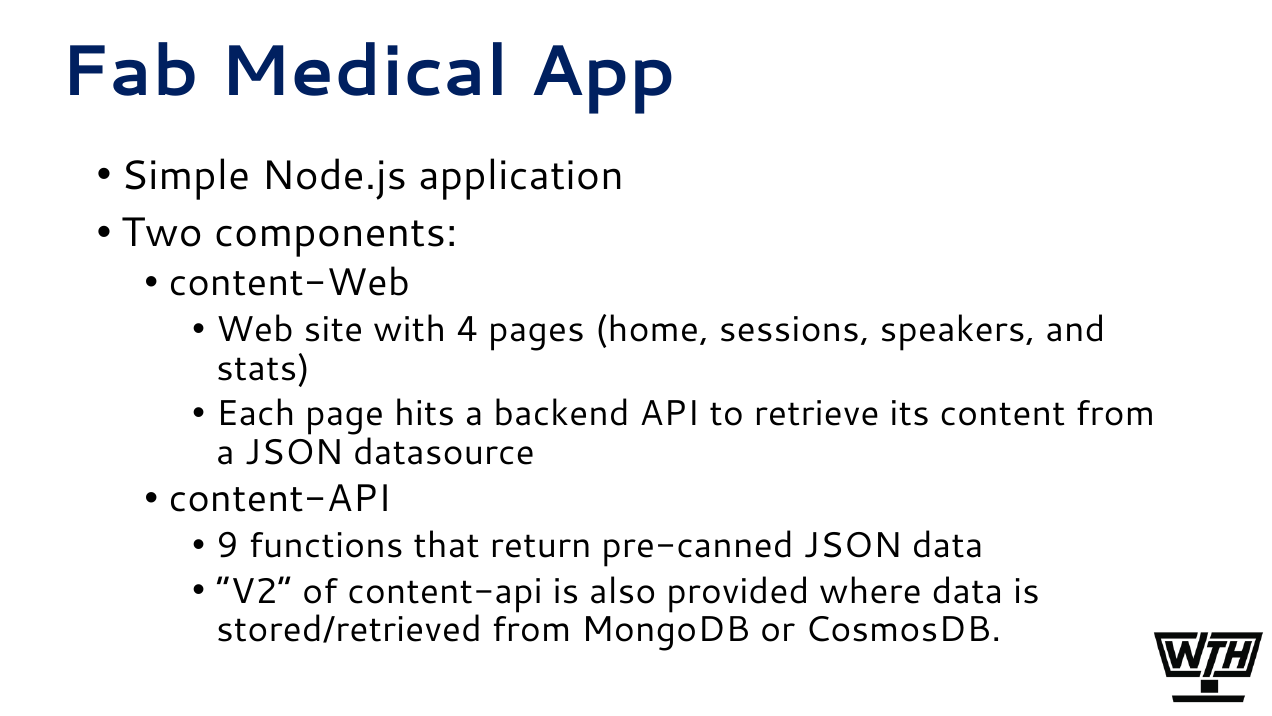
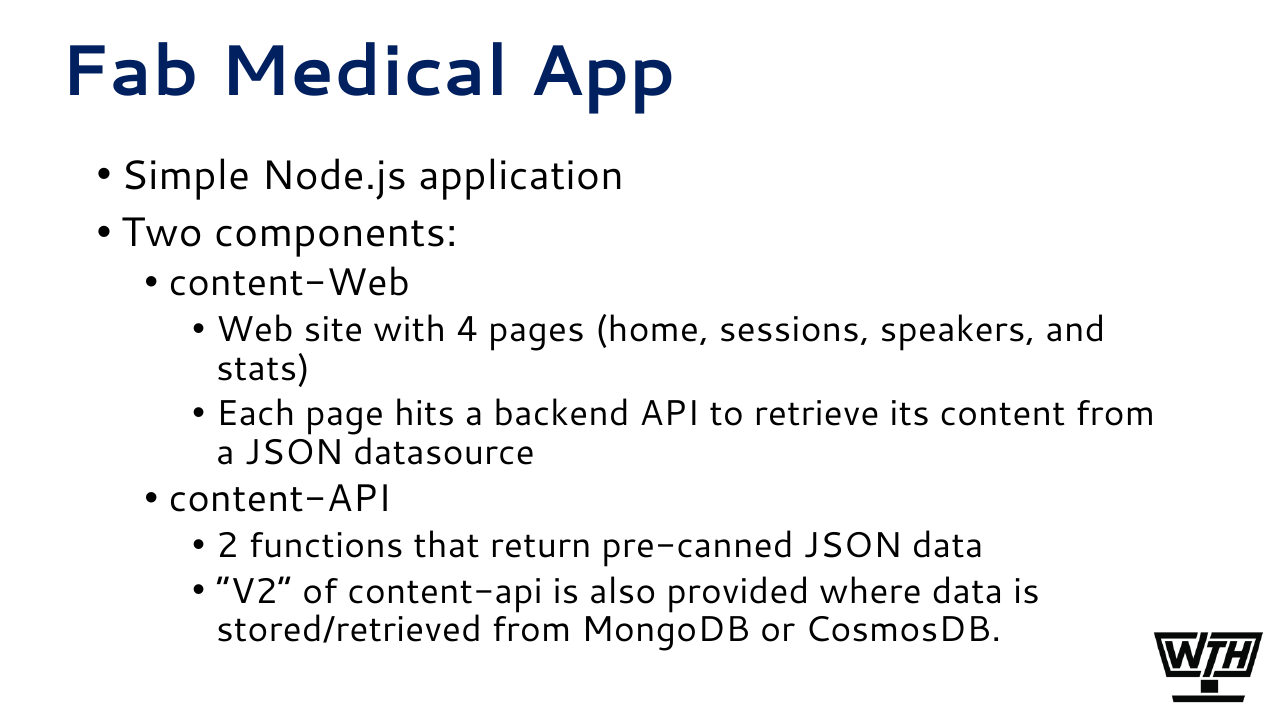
9: 9 -> 2
